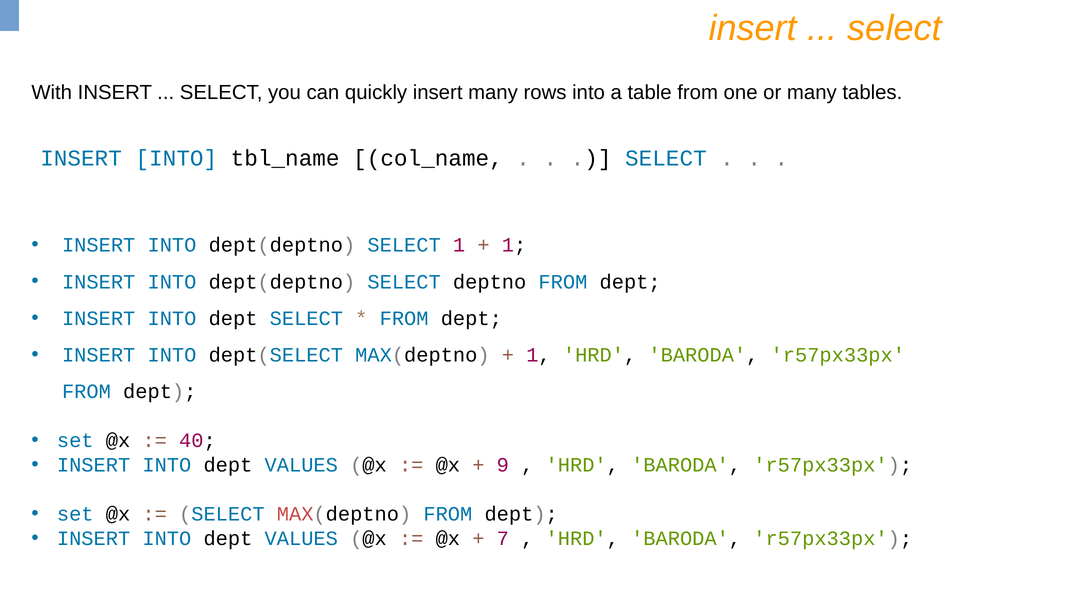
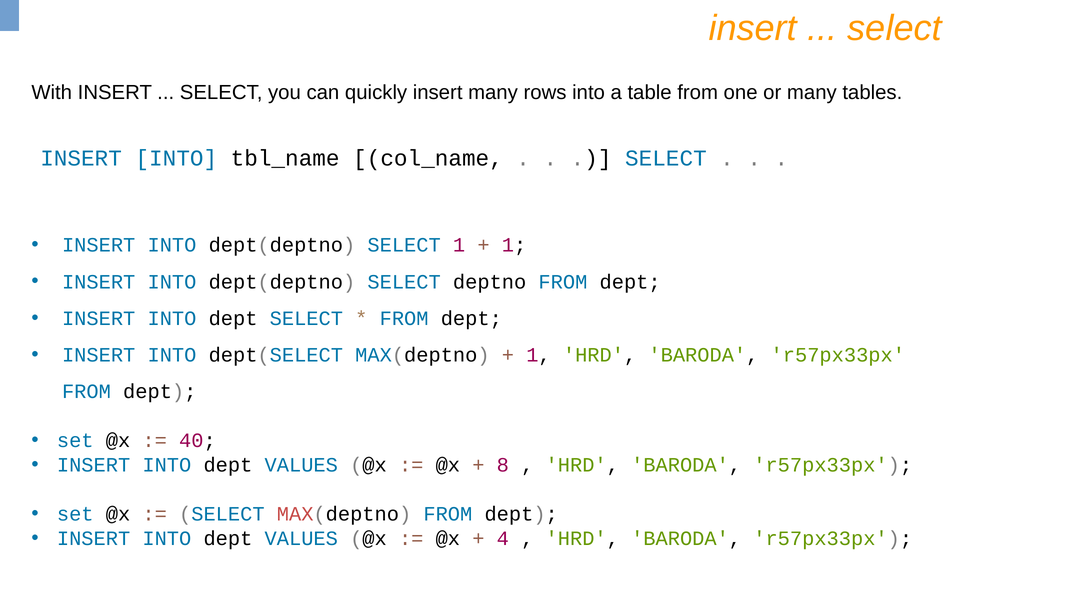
9: 9 -> 8
7: 7 -> 4
